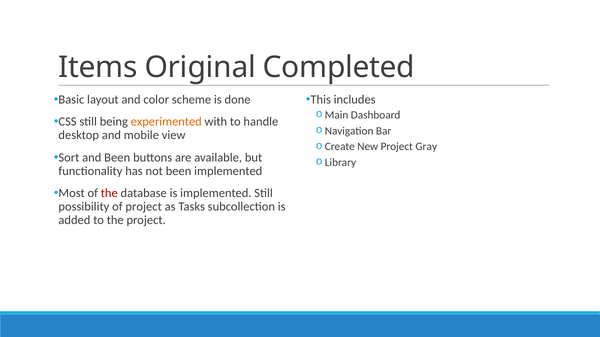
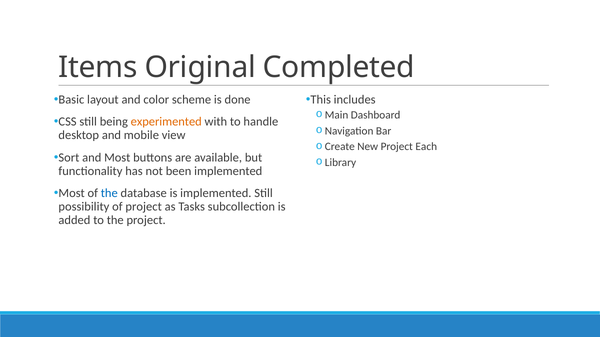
Gray: Gray -> Each
and Been: Been -> Most
the at (109, 194) colour: red -> blue
